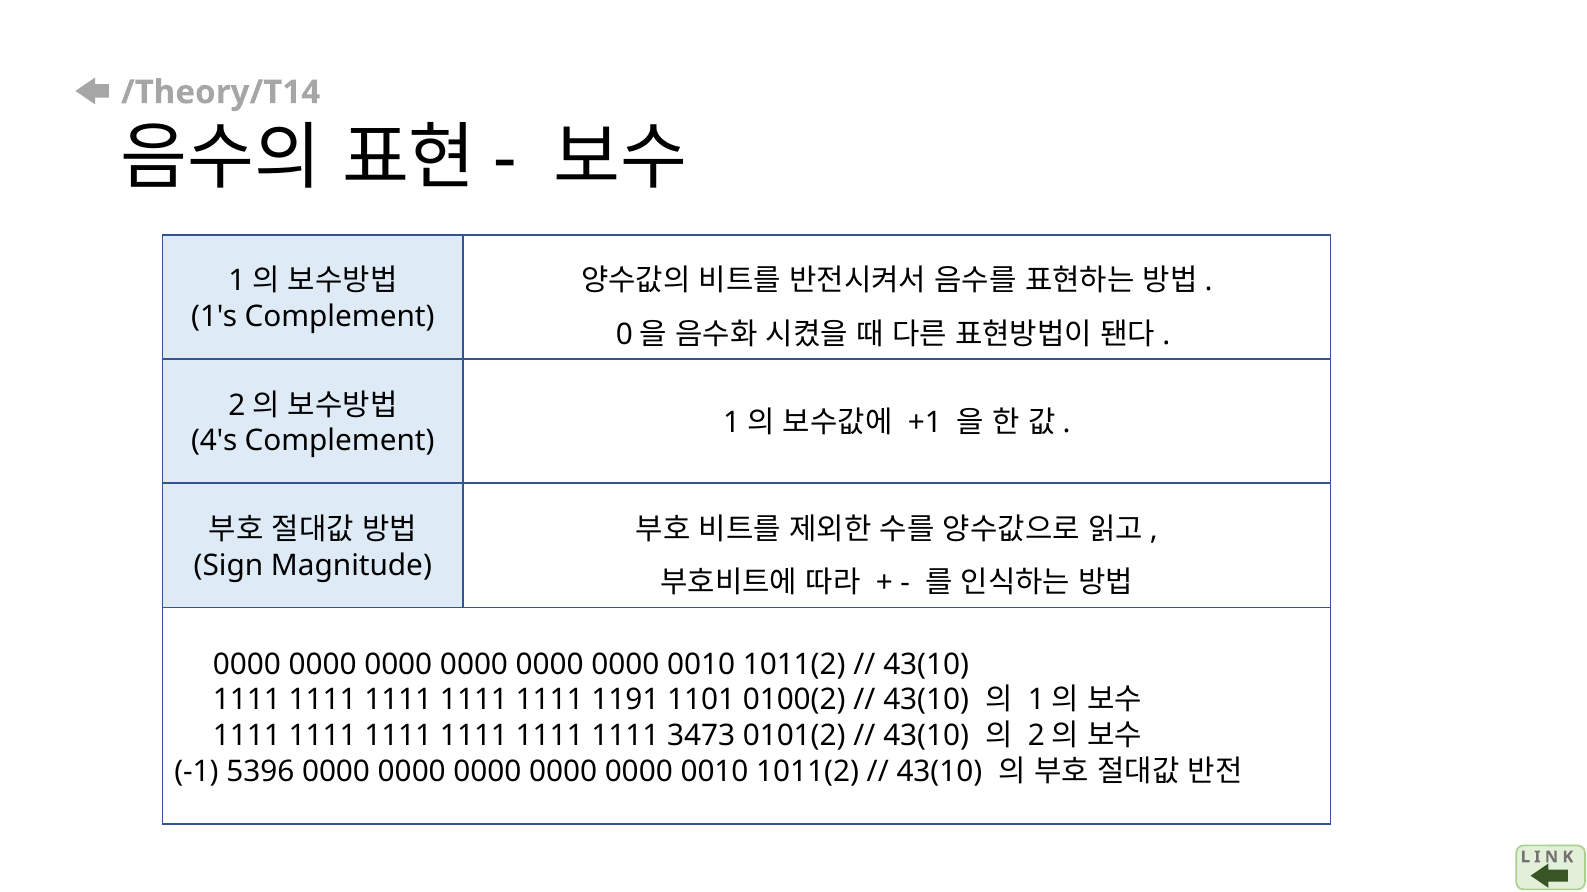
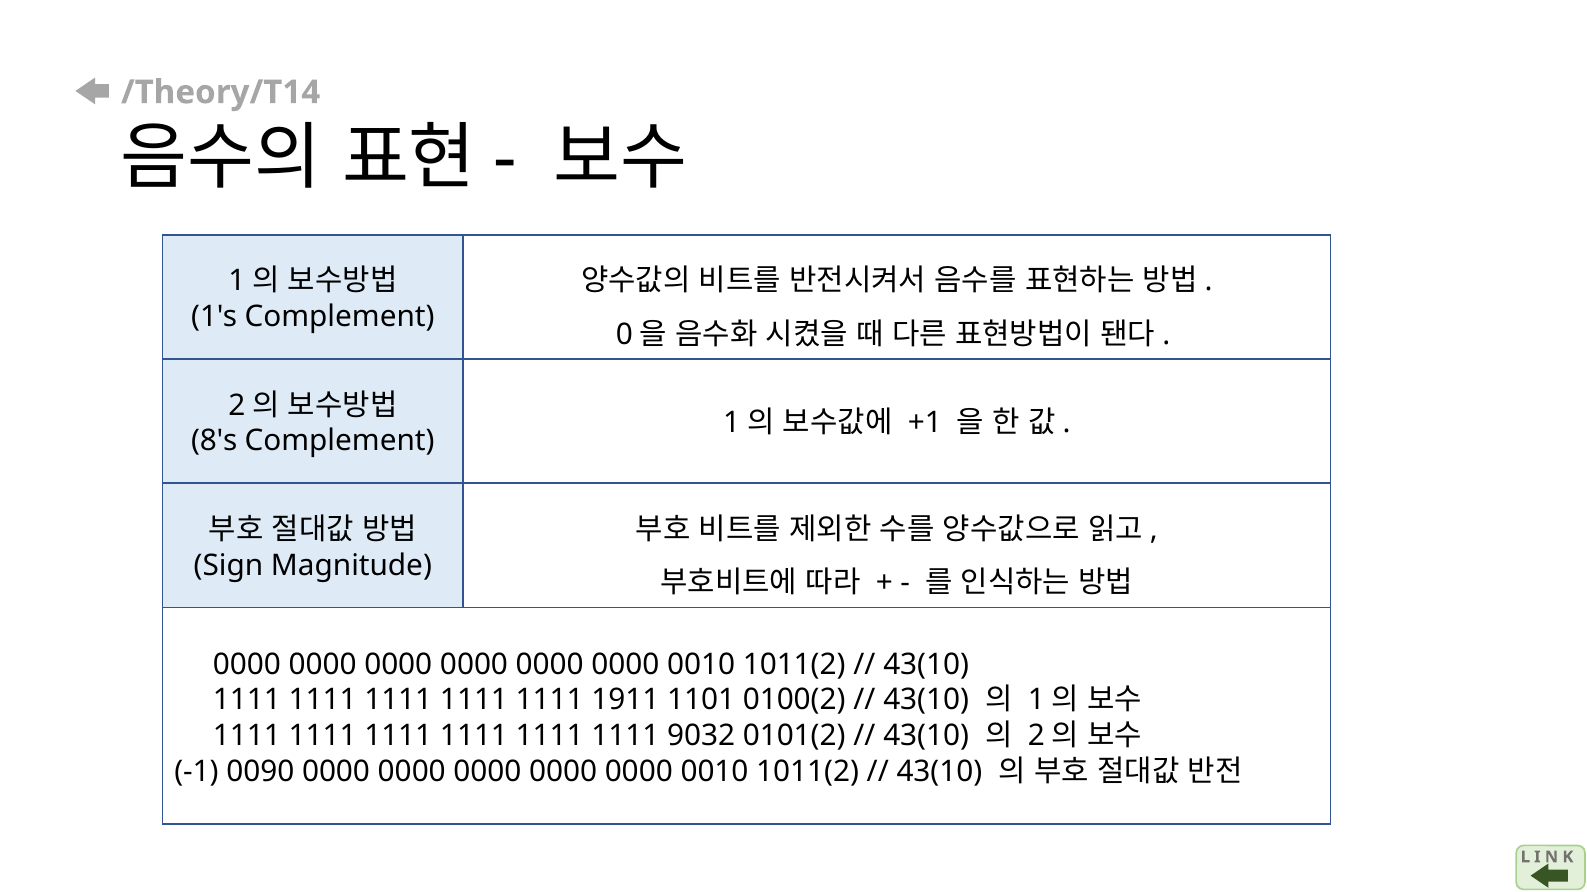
4's: 4's -> 8's
1191: 1191 -> 1911
3473: 3473 -> 9032
5396: 5396 -> 0090
